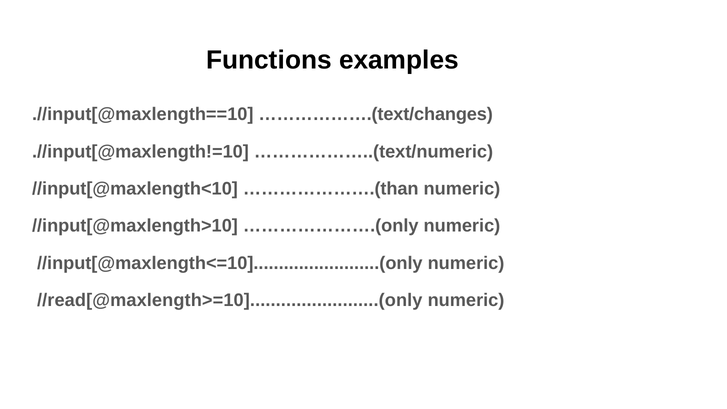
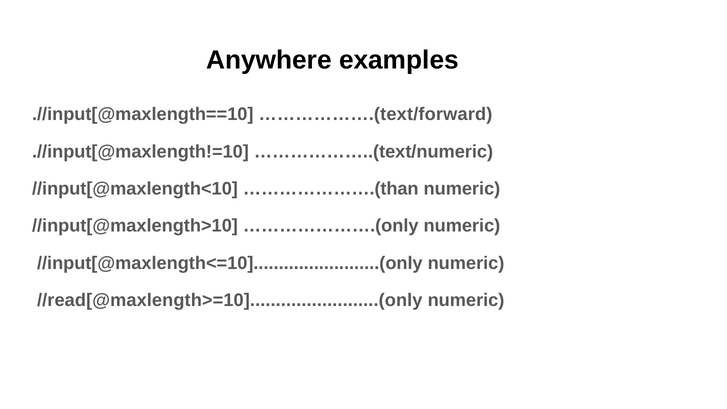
Functions: Functions -> Anywhere
……………….(text/changes: ……………….(text/changes -> ……………….(text/forward
